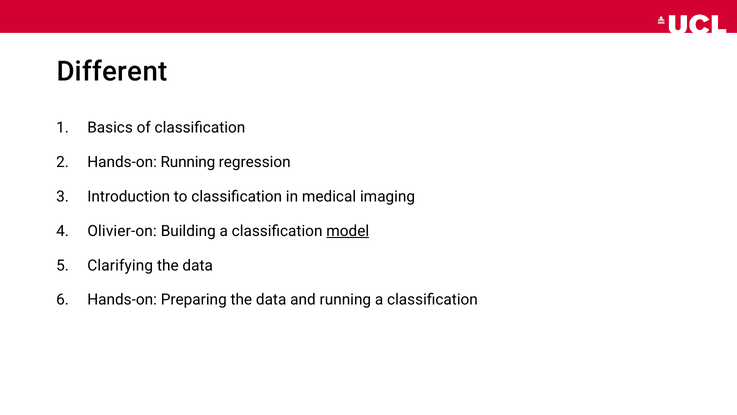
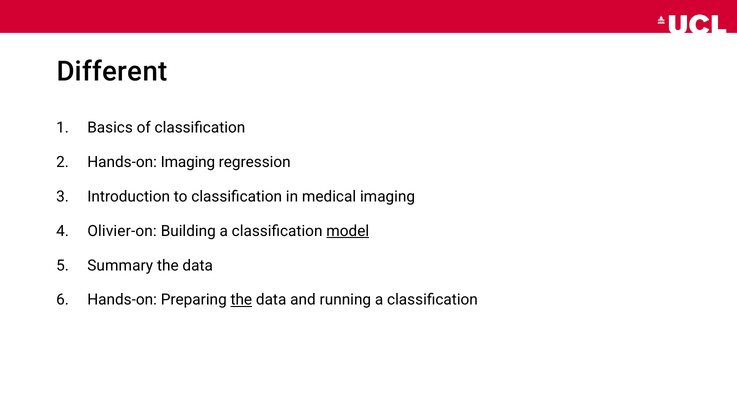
Hands-on Running: Running -> Imaging
Clarifying: Clarifying -> Summary
the at (241, 300) underline: none -> present
